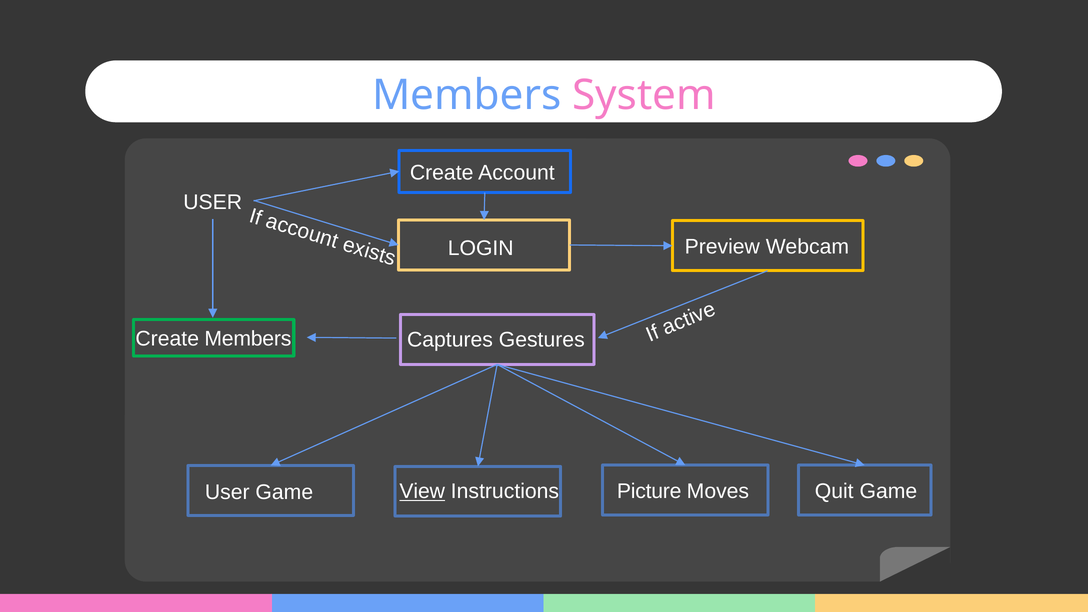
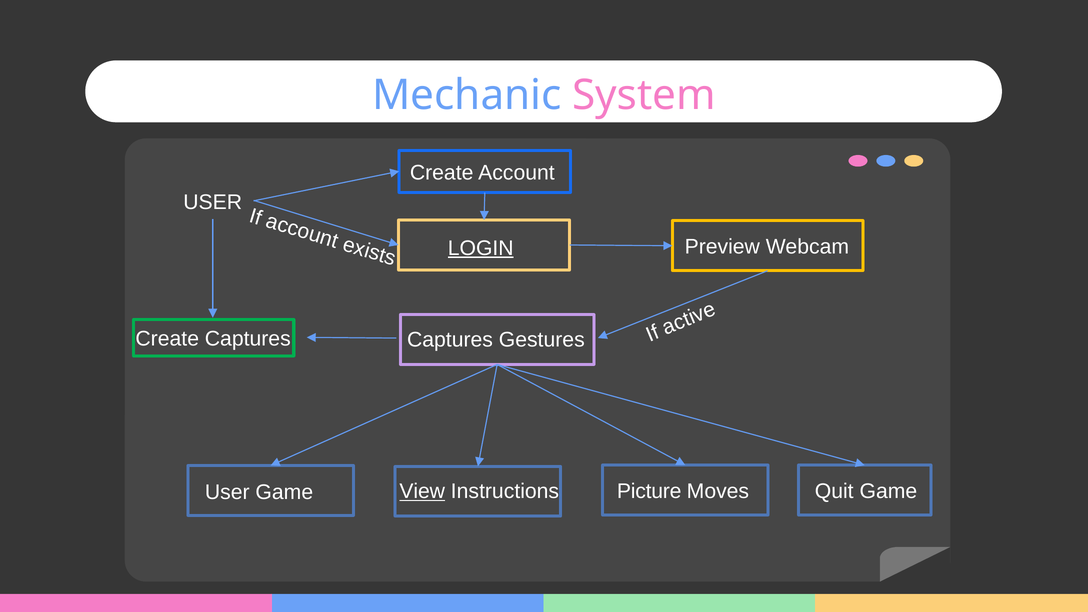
Members at (467, 95): Members -> Mechanic
LOGIN underline: none -> present
Create Members: Members -> Captures
